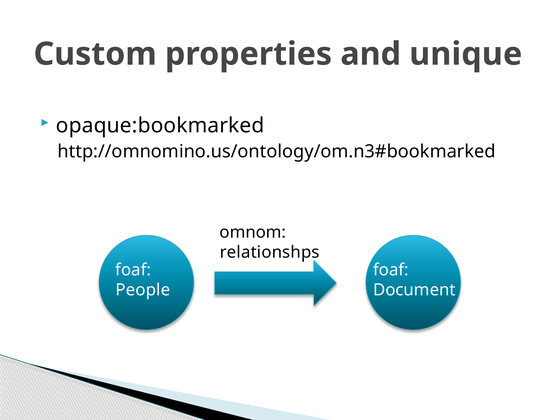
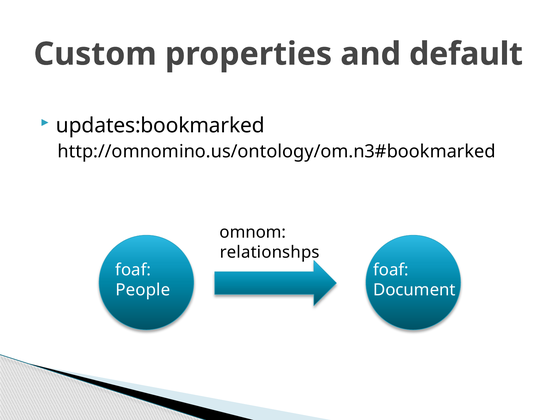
unique: unique -> default
opaque:bookmarked: opaque:bookmarked -> updates:bookmarked
